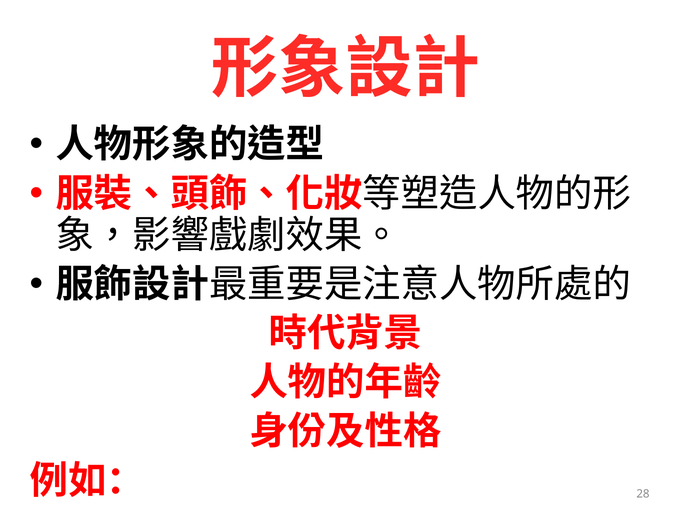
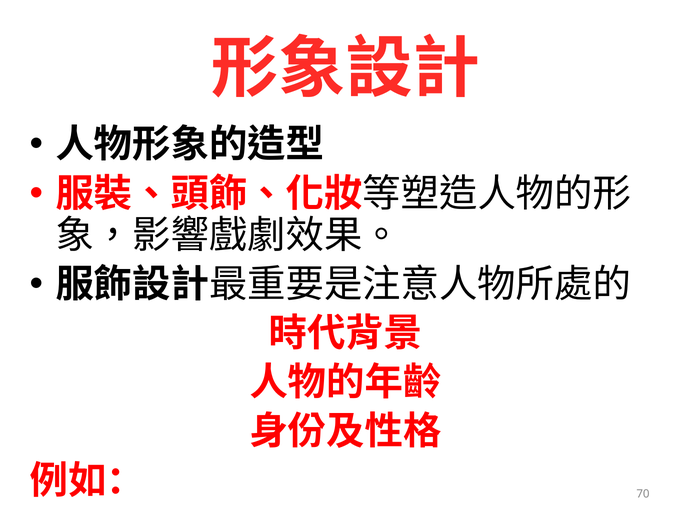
28: 28 -> 70
